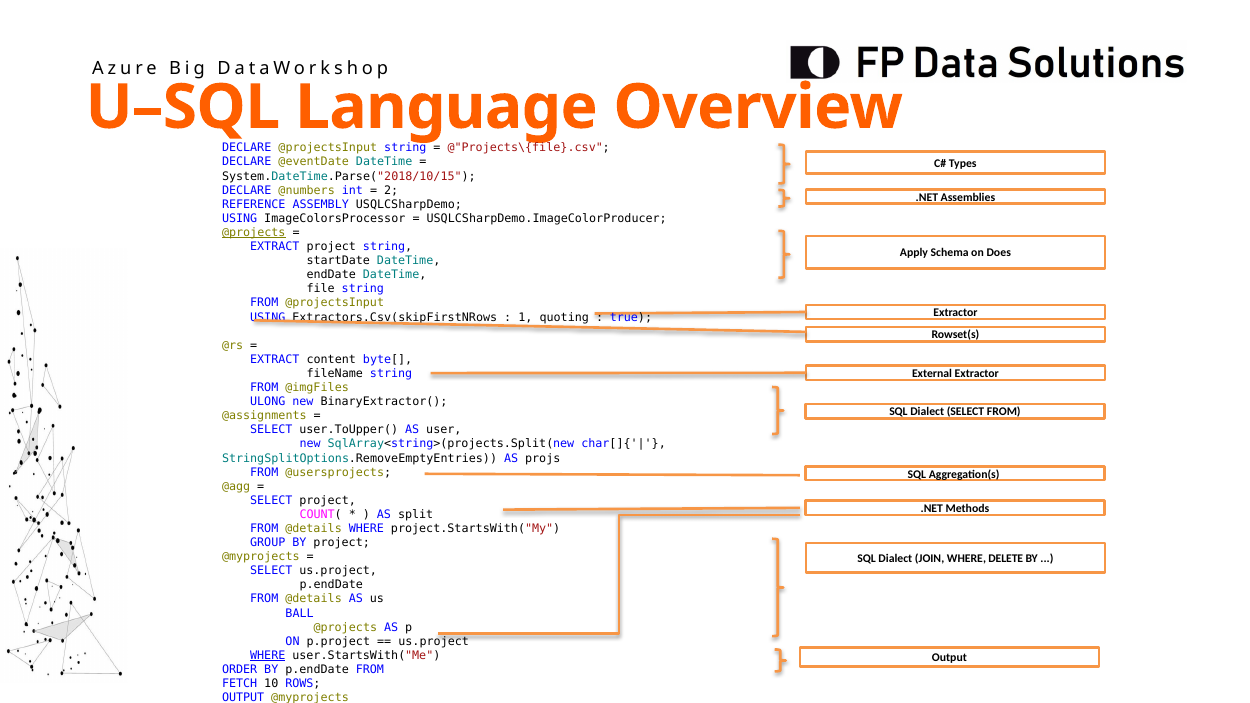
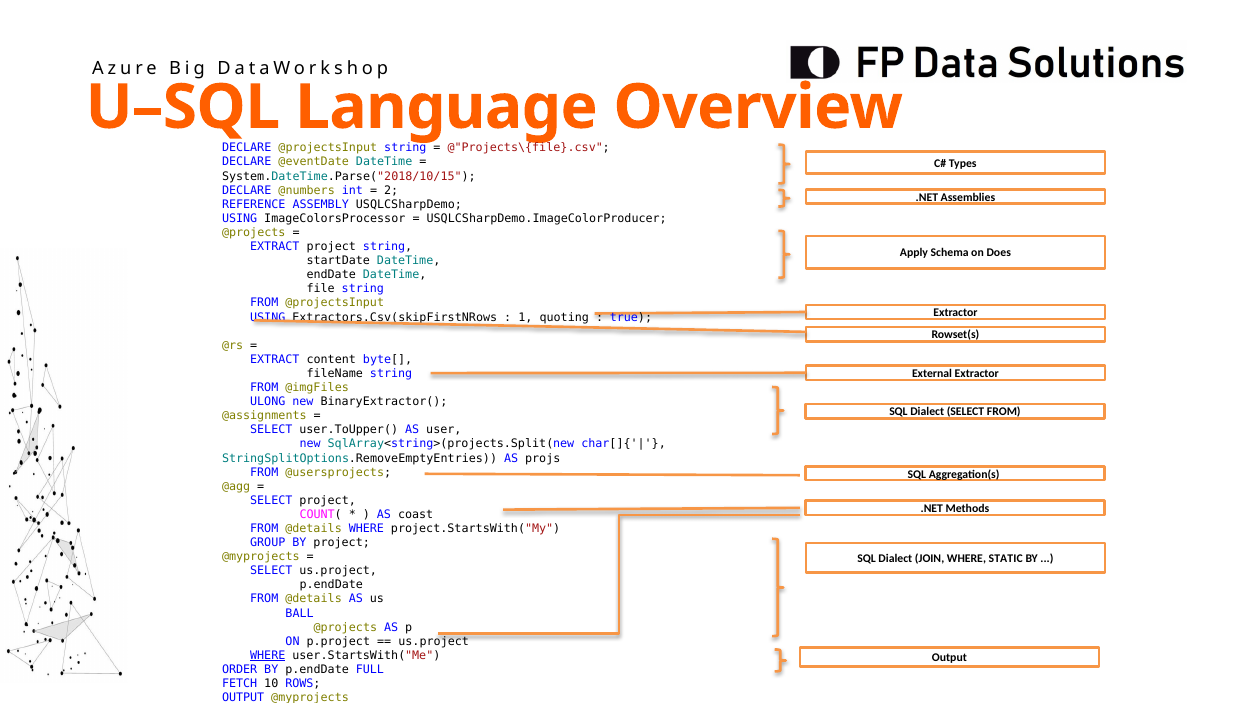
@projects at (254, 233) underline: present -> none
split: split -> coast
DELETE: DELETE -> STATIC
BY p.endDate FROM: FROM -> FULL
